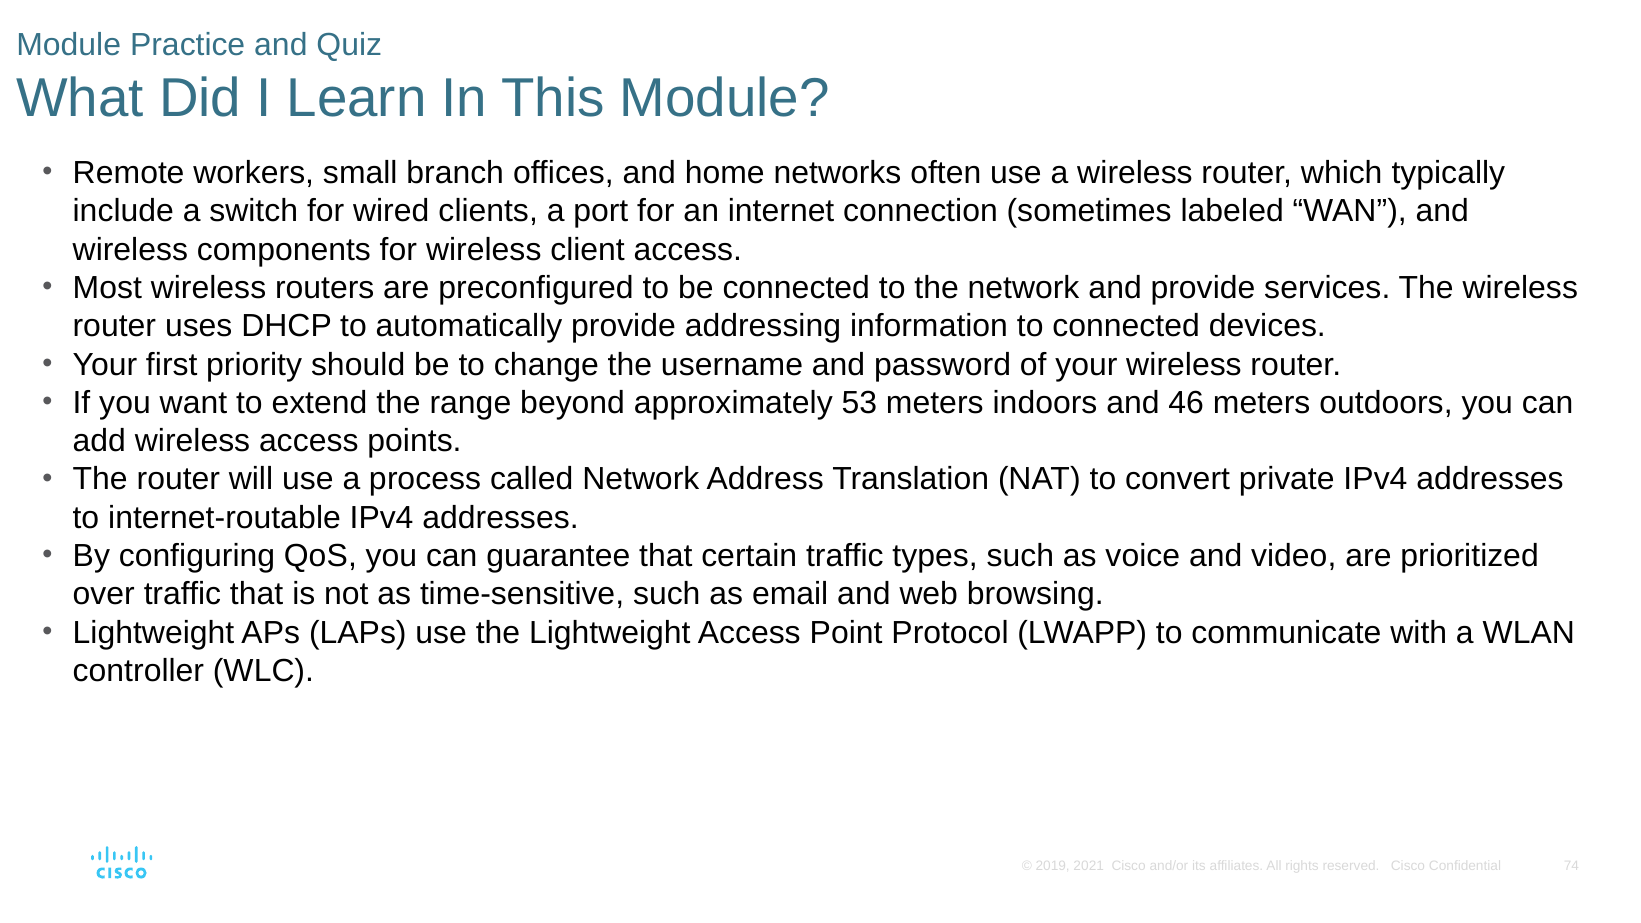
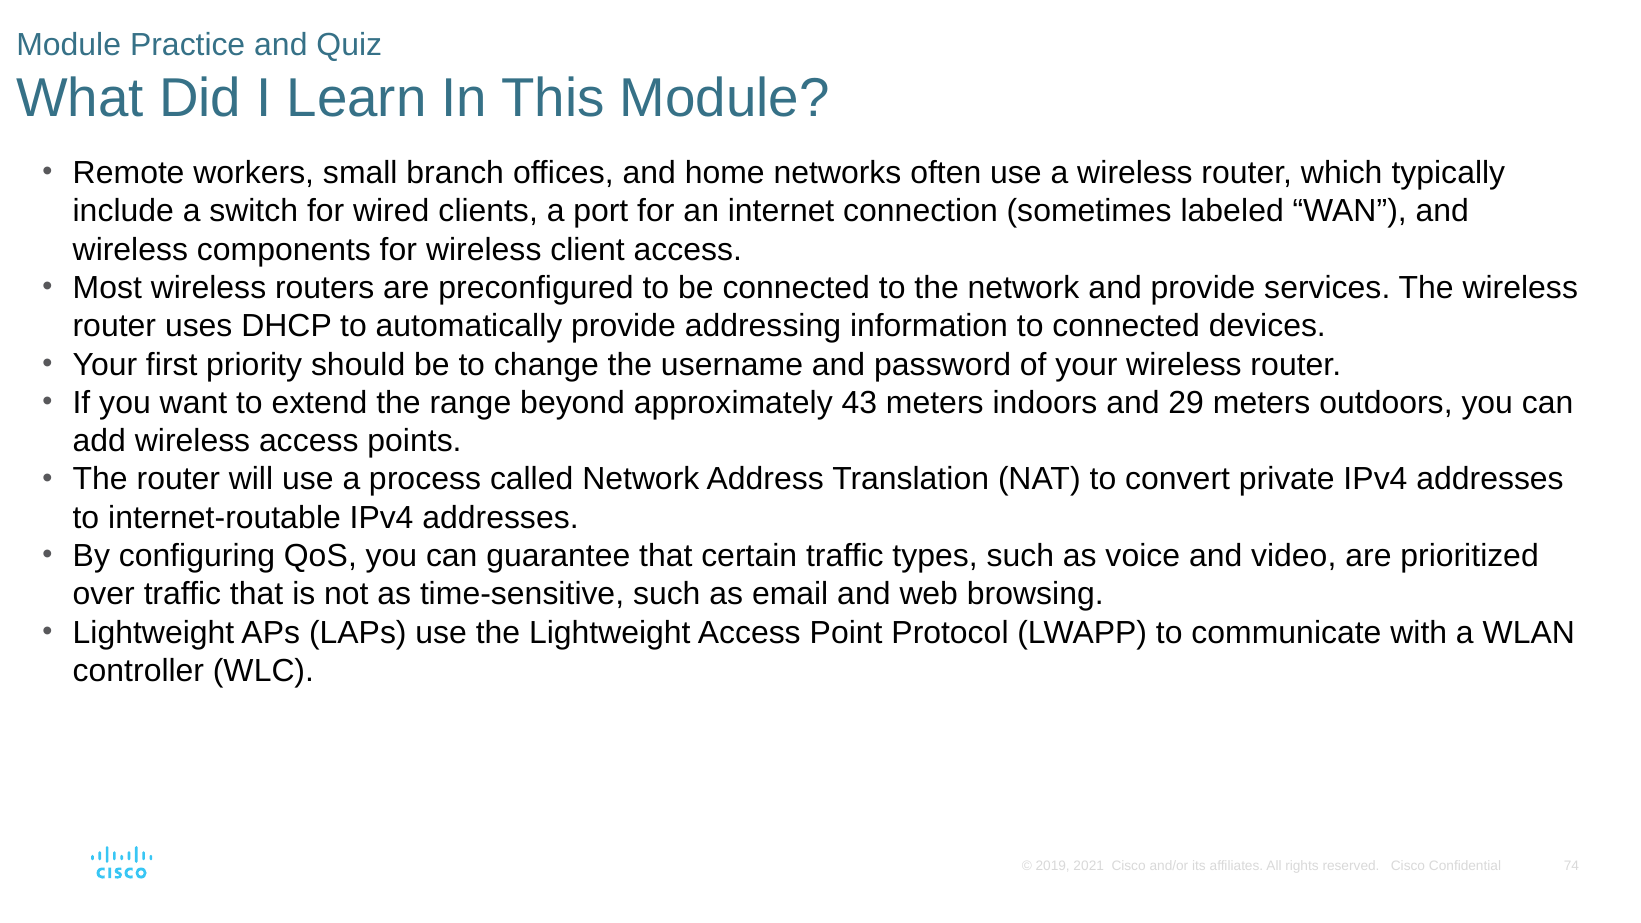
53: 53 -> 43
46: 46 -> 29
